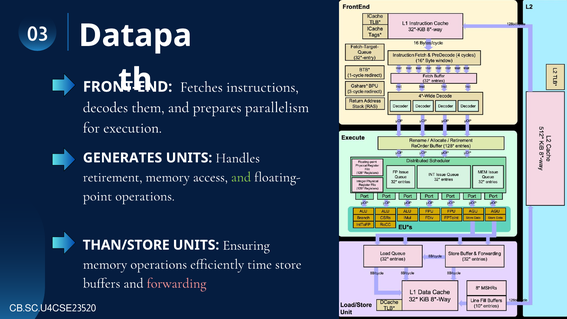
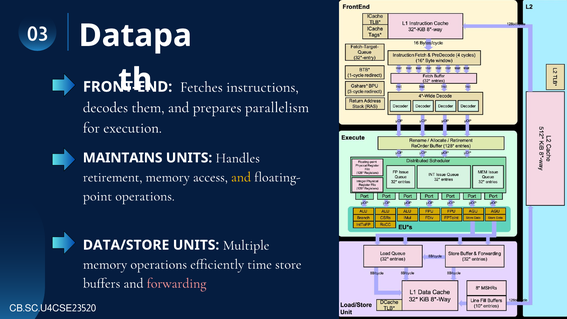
GENERATES: GENERATES -> MAINTAINS
and at (241, 177) colour: light green -> yellow
THAN/STORE: THAN/STORE -> DATA/STORE
Ensuring: Ensuring -> Multiple
